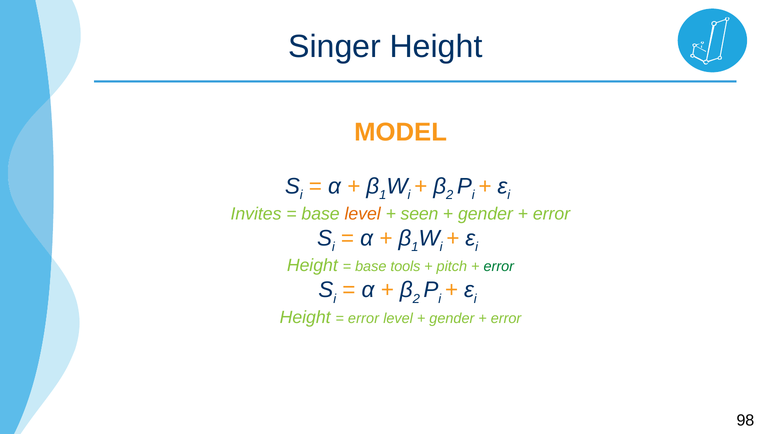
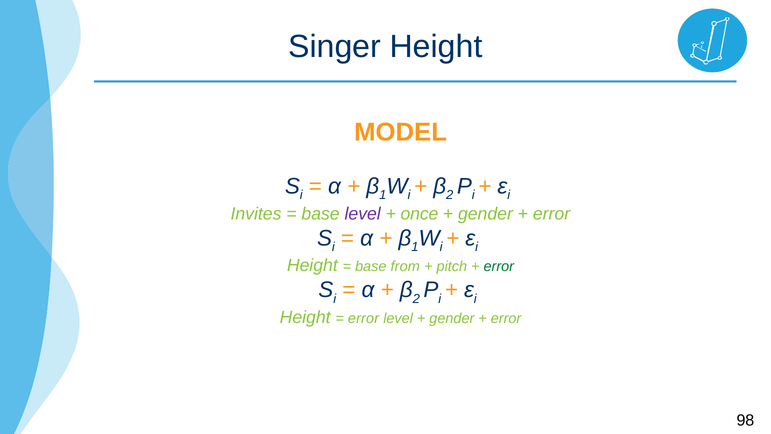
level at (363, 214) colour: orange -> purple
seen: seen -> once
tools: tools -> from
